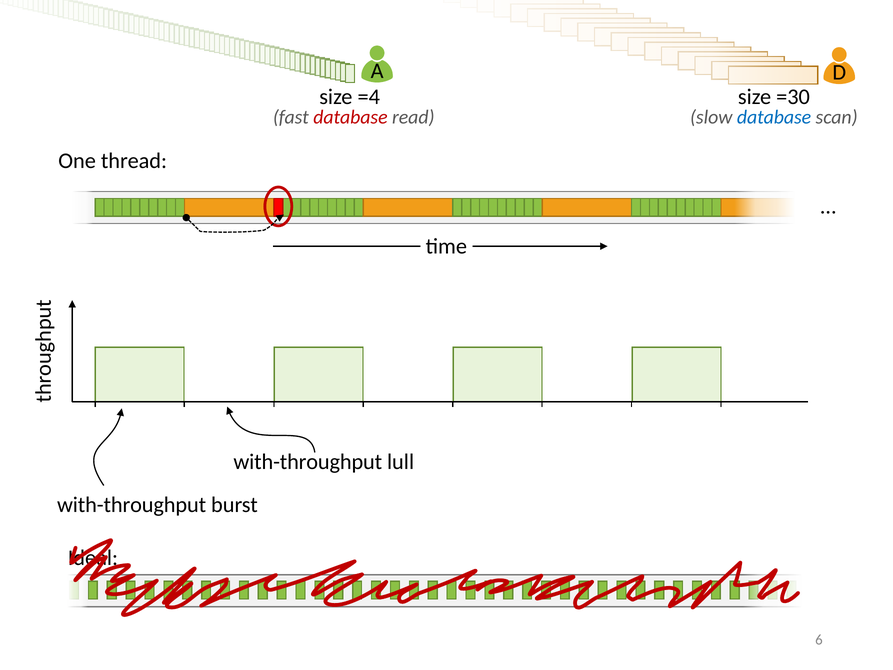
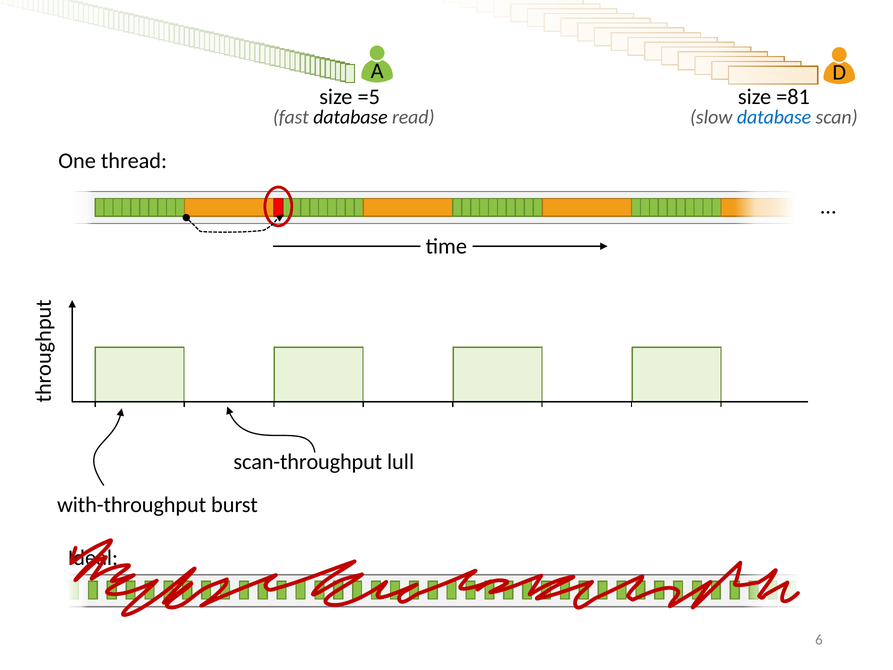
=4: =4 -> =5
=30: =30 -> =81
database at (350, 117) colour: red -> black
with-throughput at (308, 462): with-throughput -> scan-throughput
